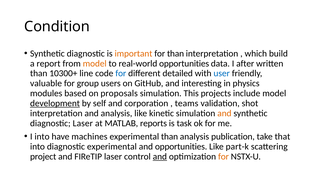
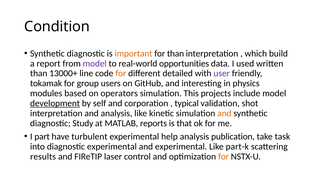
model at (95, 64) colour: orange -> purple
after: after -> used
10300+: 10300+ -> 13000+
for at (121, 74) colour: blue -> orange
user colour: blue -> purple
valuable: valuable -> tokamak
proposals: proposals -> operators
teams: teams -> typical
diagnostic Laser: Laser -> Study
task: task -> that
I into: into -> part
machines: machines -> turbulent
experimental than: than -> help
that: that -> task
and opportunities: opportunities -> experimental
project: project -> results
and at (160, 157) underline: present -> none
